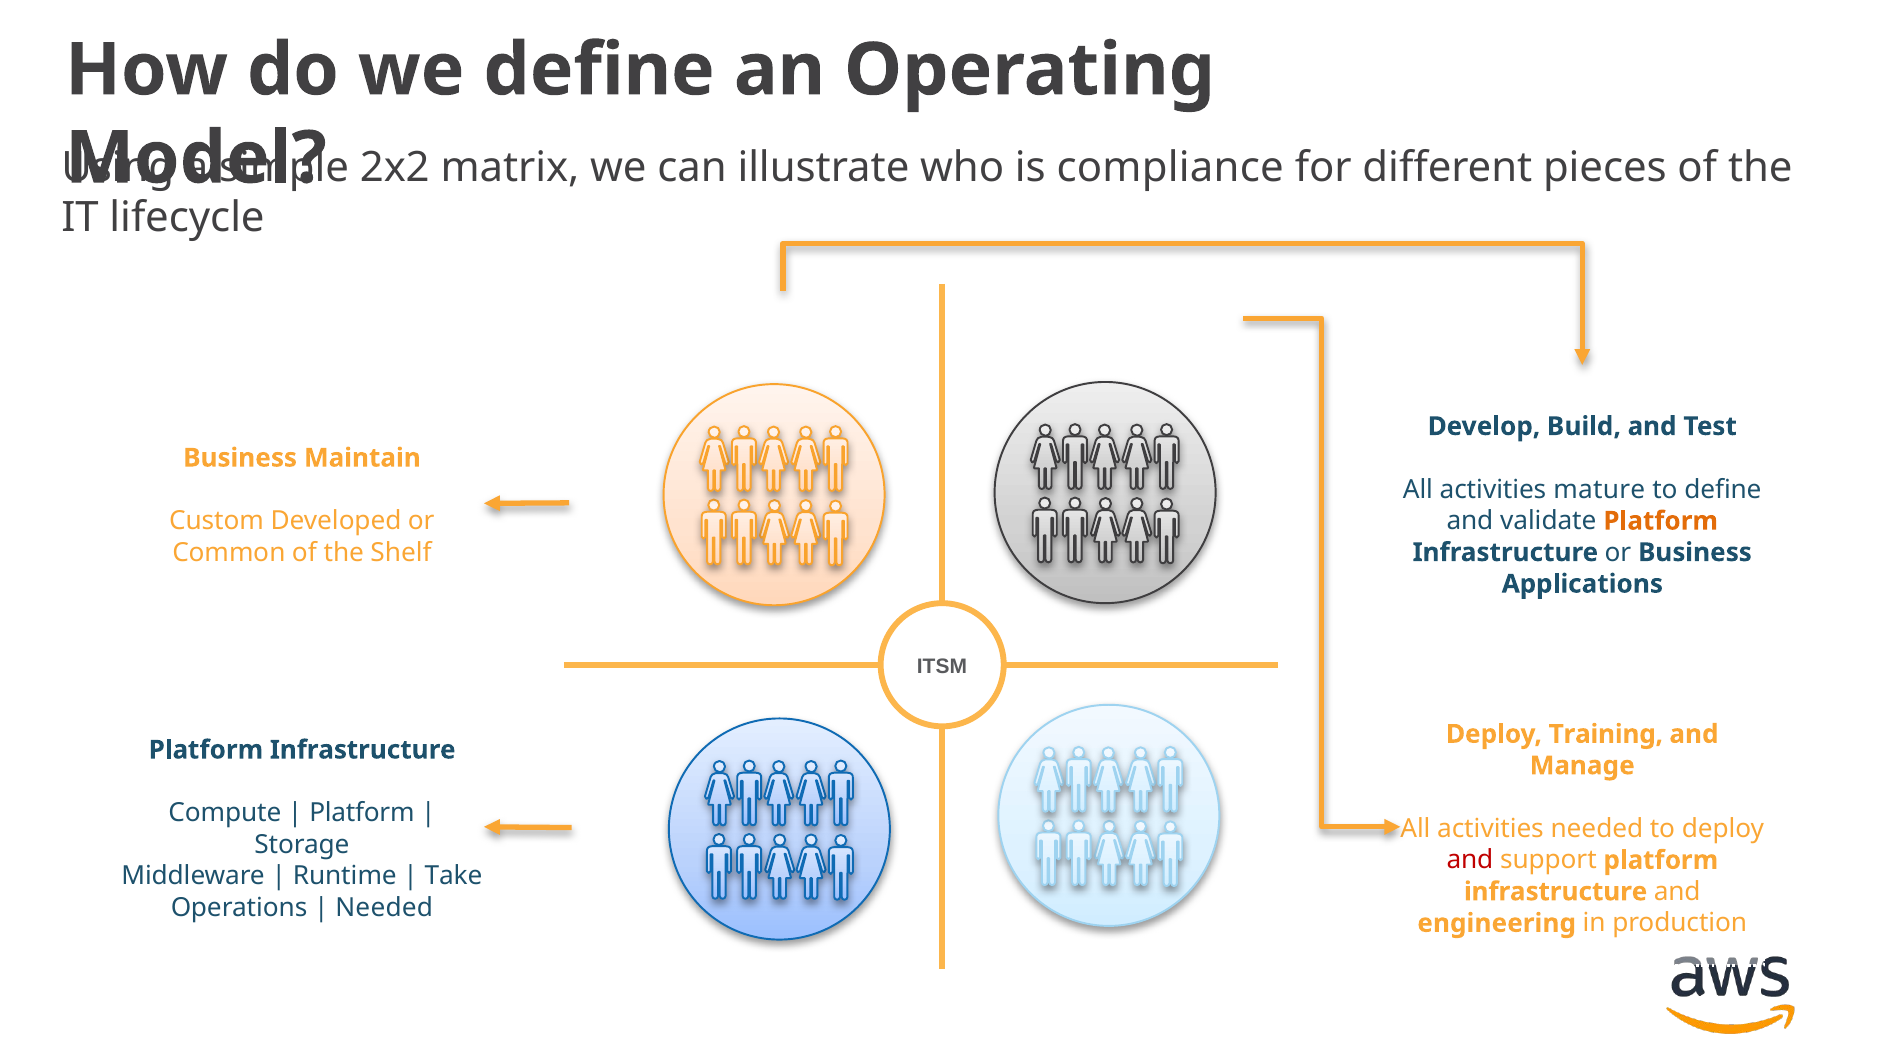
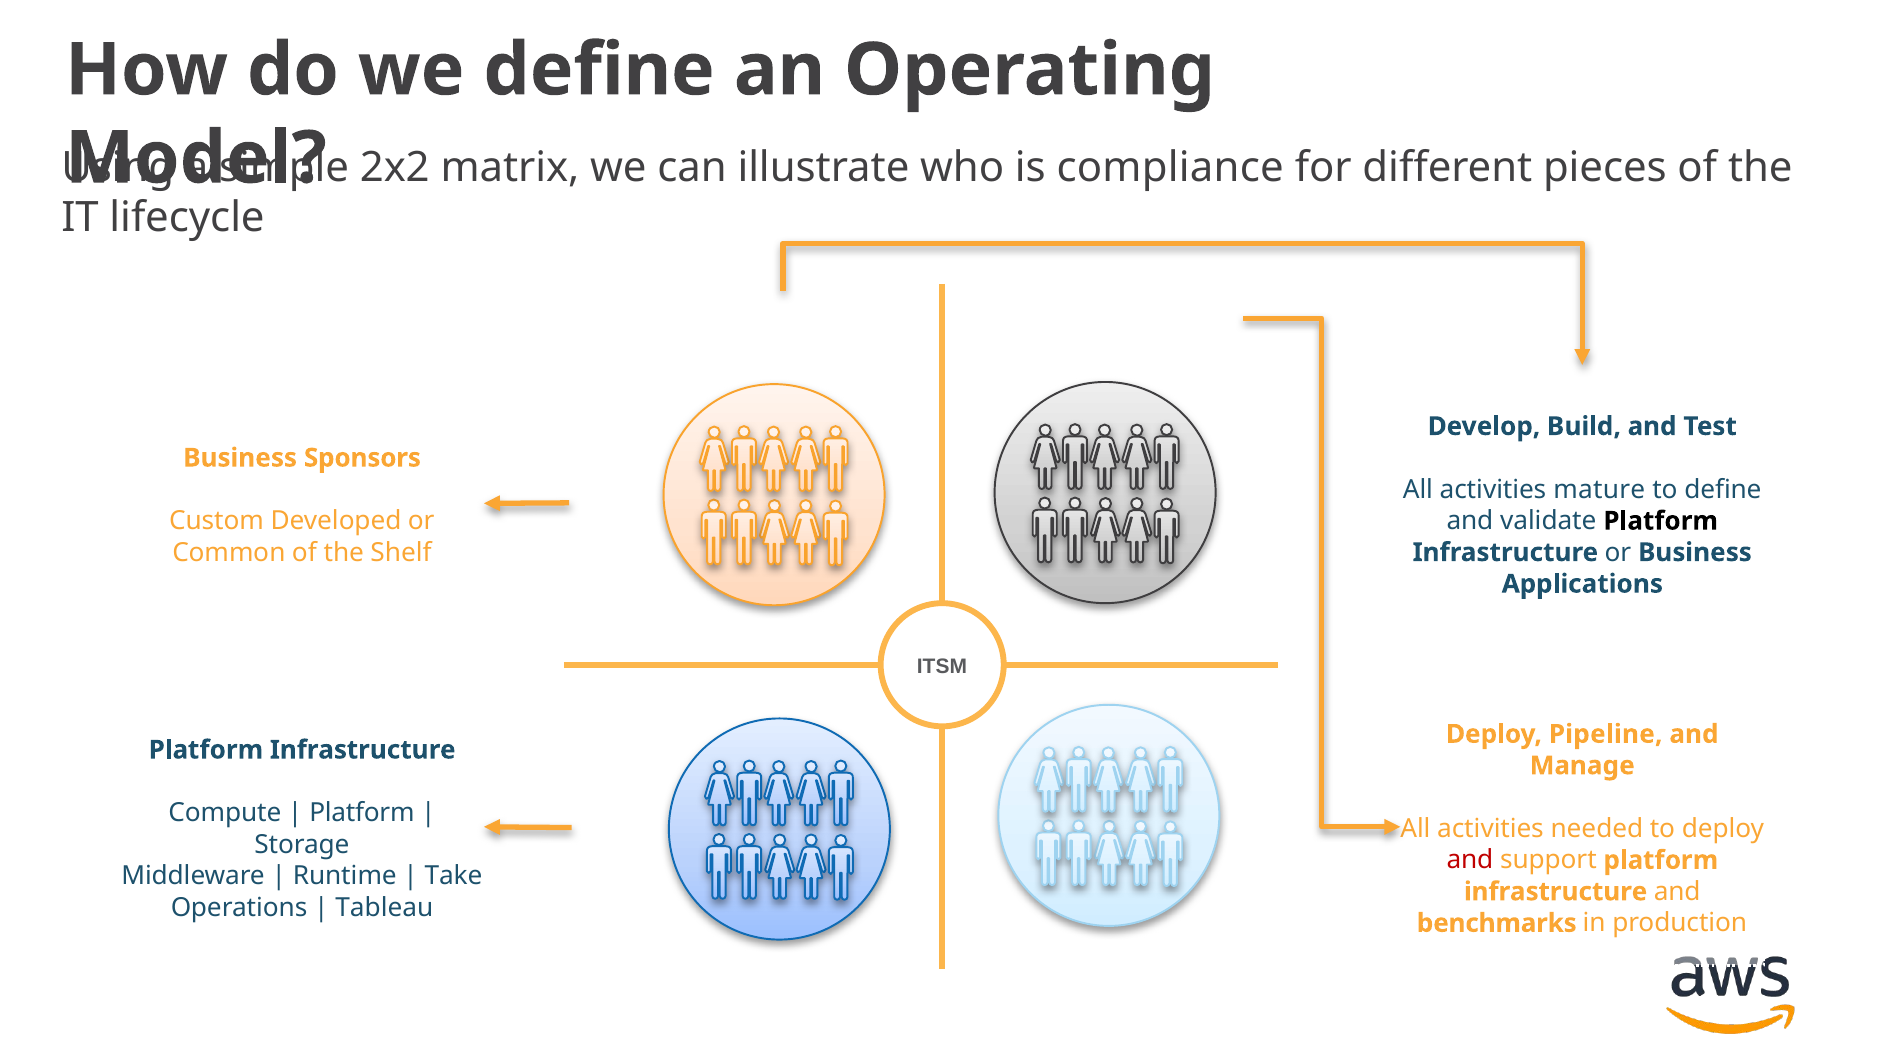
Maintain: Maintain -> Sponsors
Platform at (1661, 521) colour: orange -> black
Training: Training -> Pipeline
Needed at (384, 907): Needed -> Tableau
engineering at (1497, 923): engineering -> benchmarks
